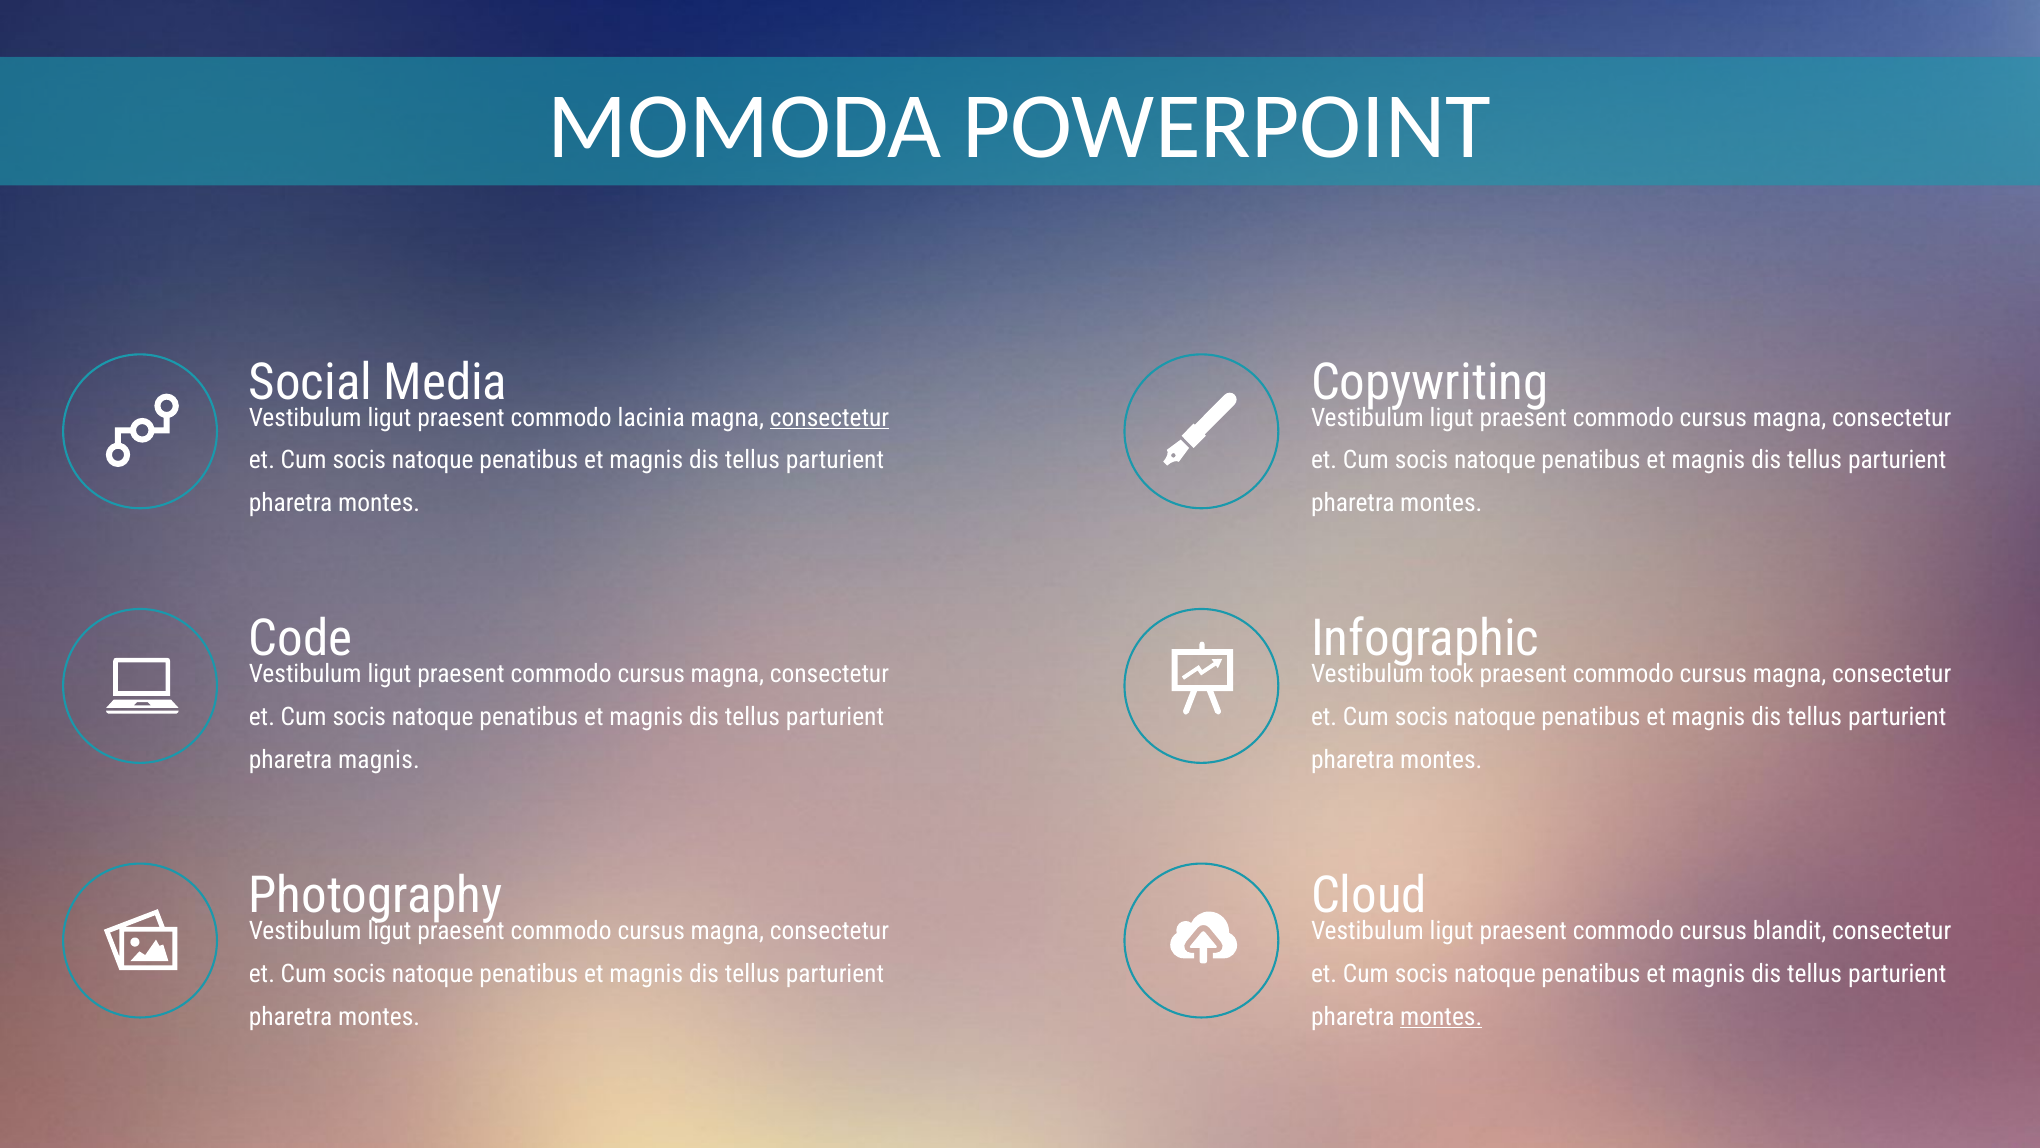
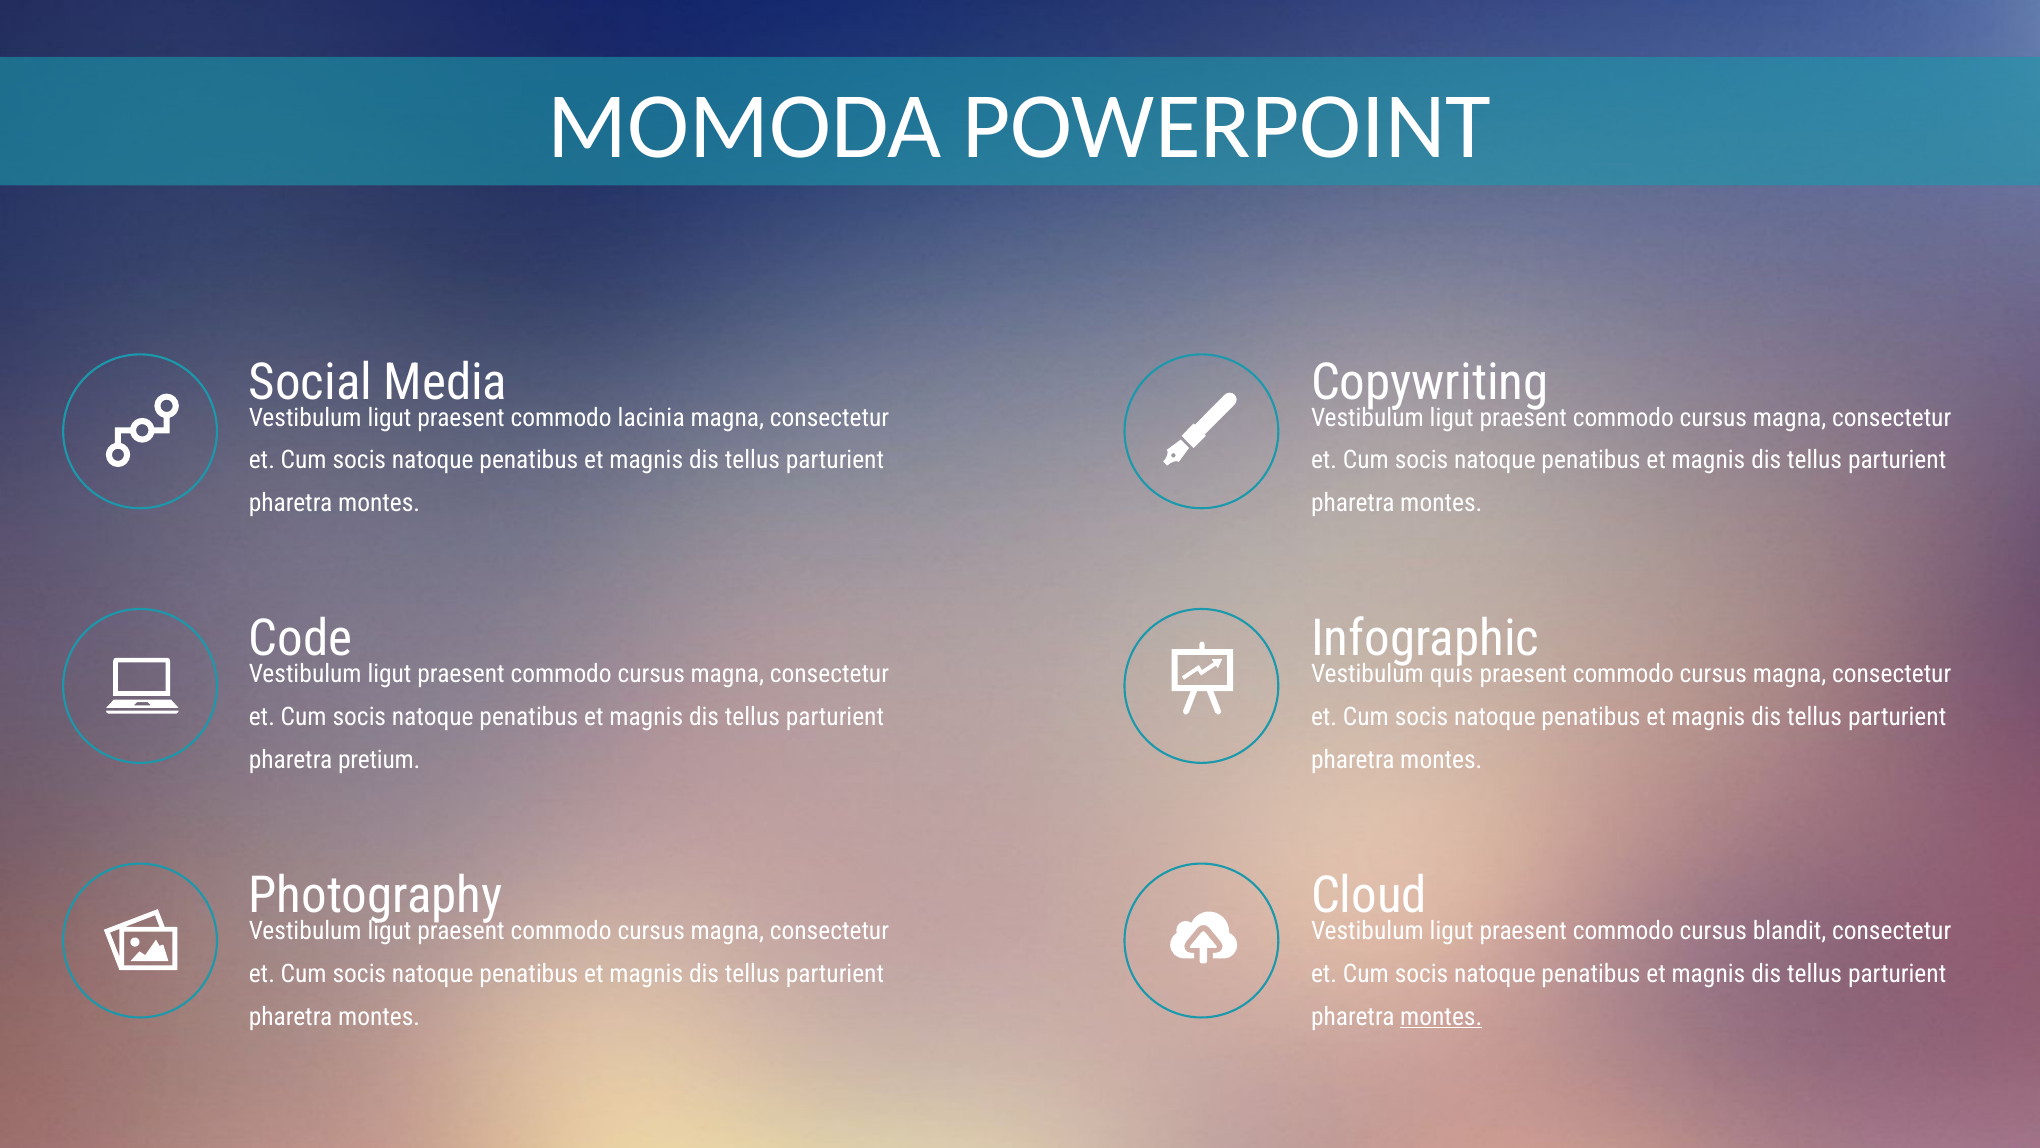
consectetur at (830, 417) underline: present -> none
took: took -> quis
pharetra magnis: magnis -> pretium
